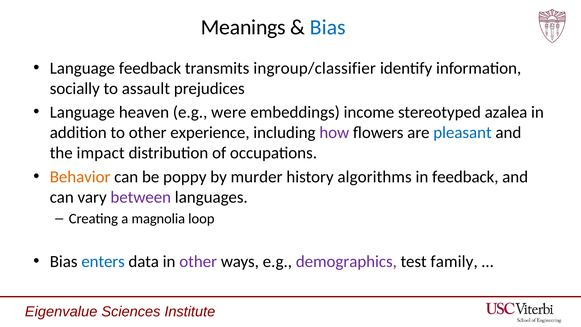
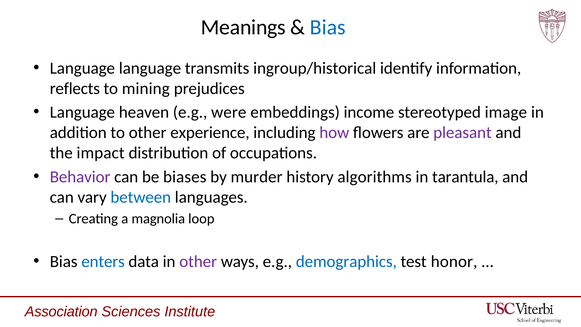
Language feedback: feedback -> language
ingroup/classifier: ingroup/classifier -> ingroup/historical
socially: socially -> reflects
assault: assault -> mining
azalea: azalea -> image
pleasant colour: blue -> purple
Behavior colour: orange -> purple
poppy: poppy -> biases
in feedback: feedback -> tarantula
between colour: purple -> blue
demographics colour: purple -> blue
family: family -> honor
Eigenvalue: Eigenvalue -> Association
